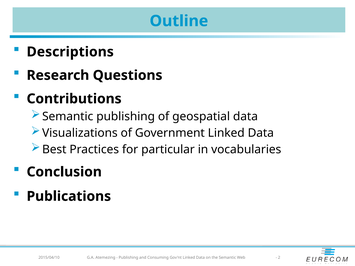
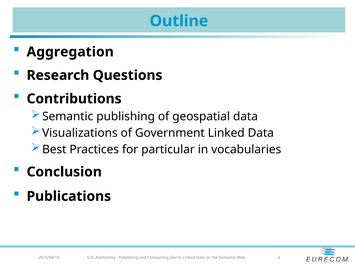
Descriptions: Descriptions -> Aggregation
